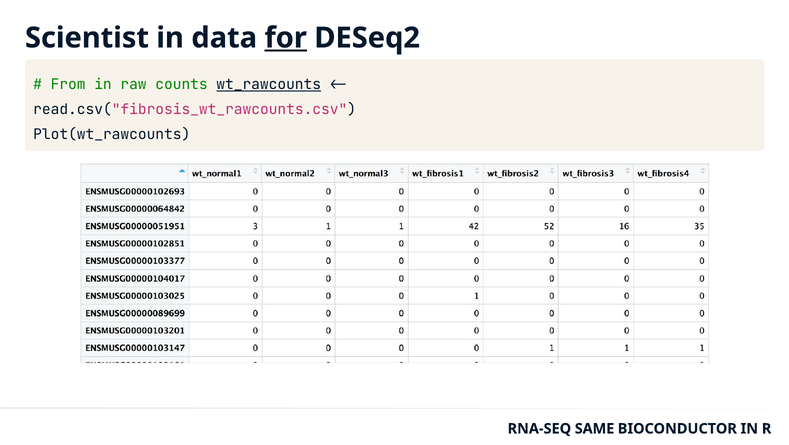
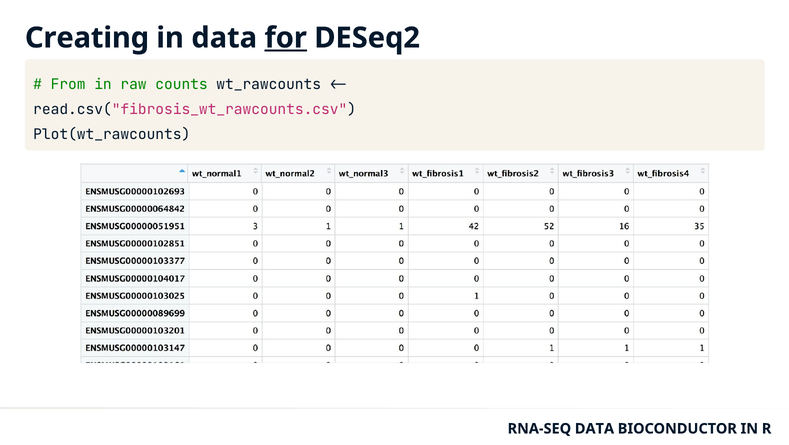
Scientist: Scientist -> Creating
wt_rawcounts underline: present -> none
RNA-SEQ SAME: SAME -> DATA
